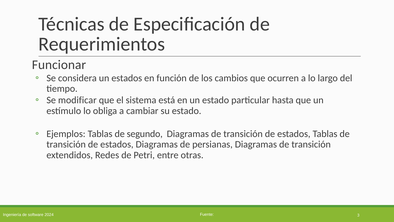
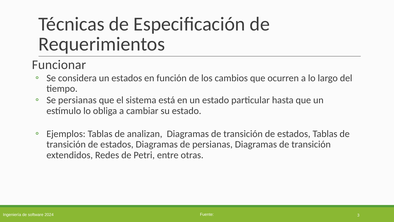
Se modificar: modificar -> persianas
segundo: segundo -> analizan
